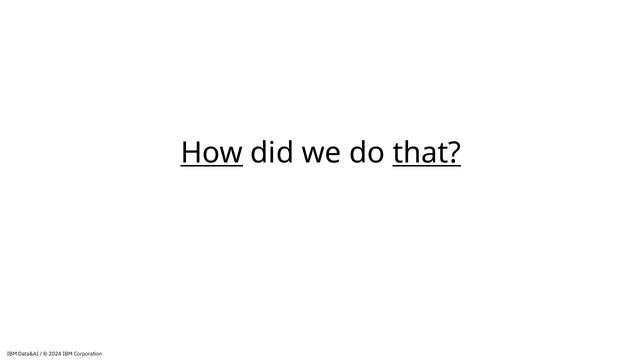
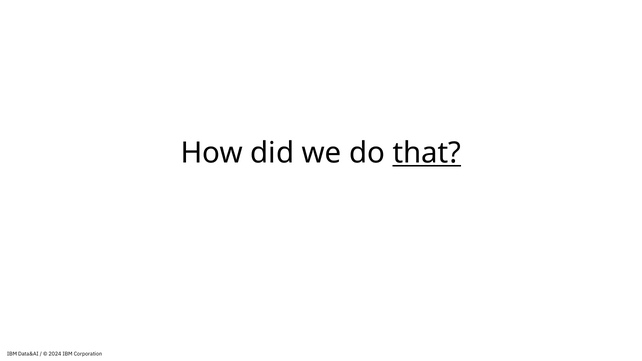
How underline: present -> none
